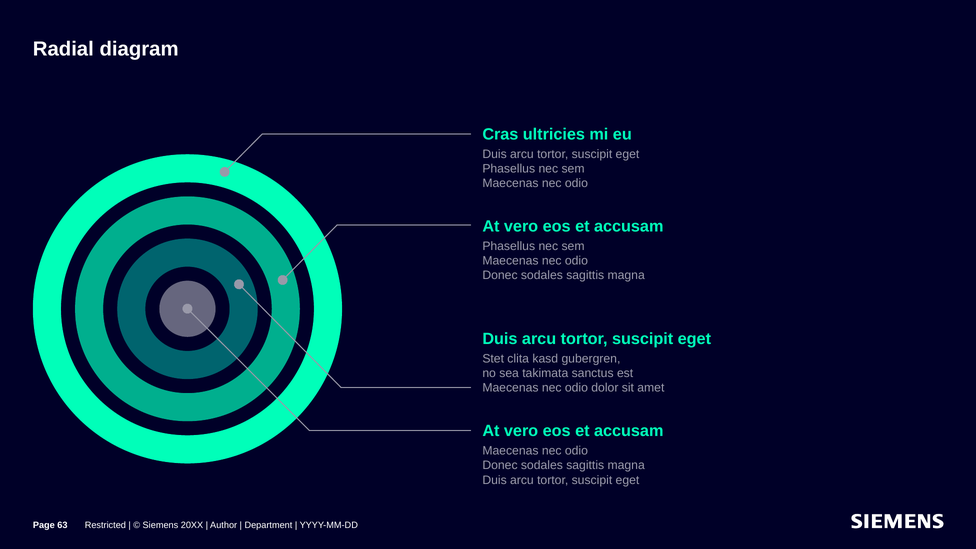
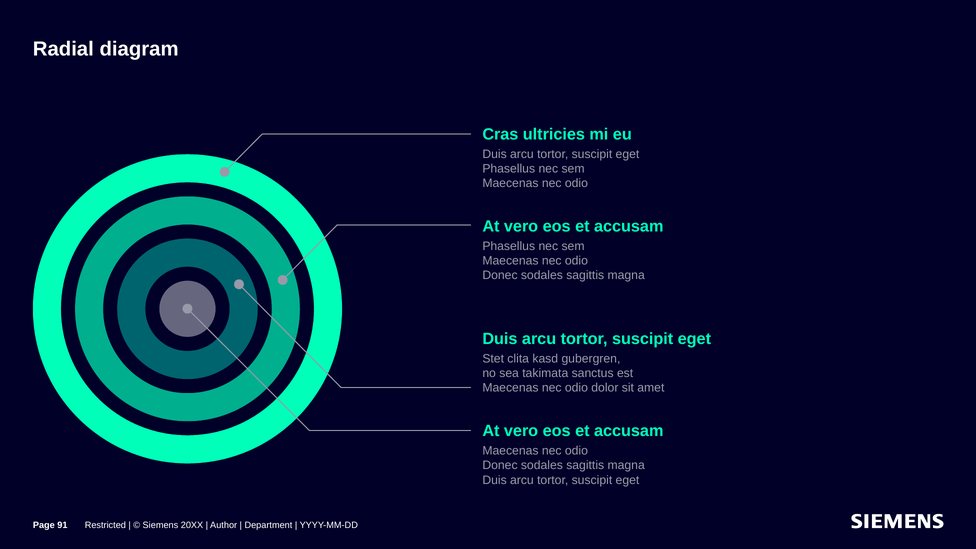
63: 63 -> 91
